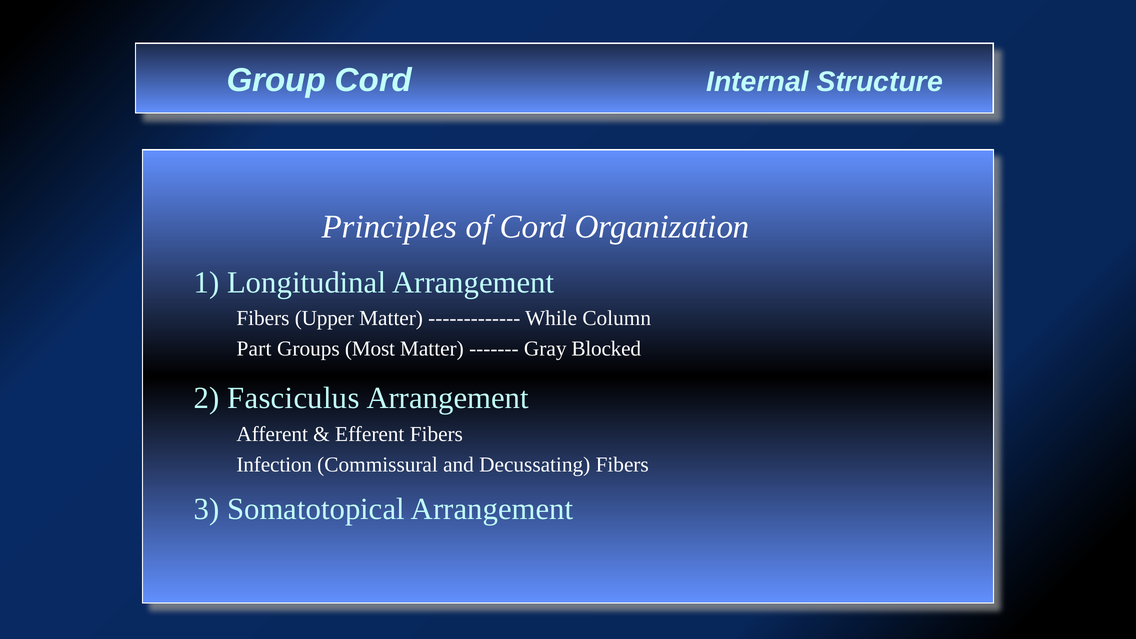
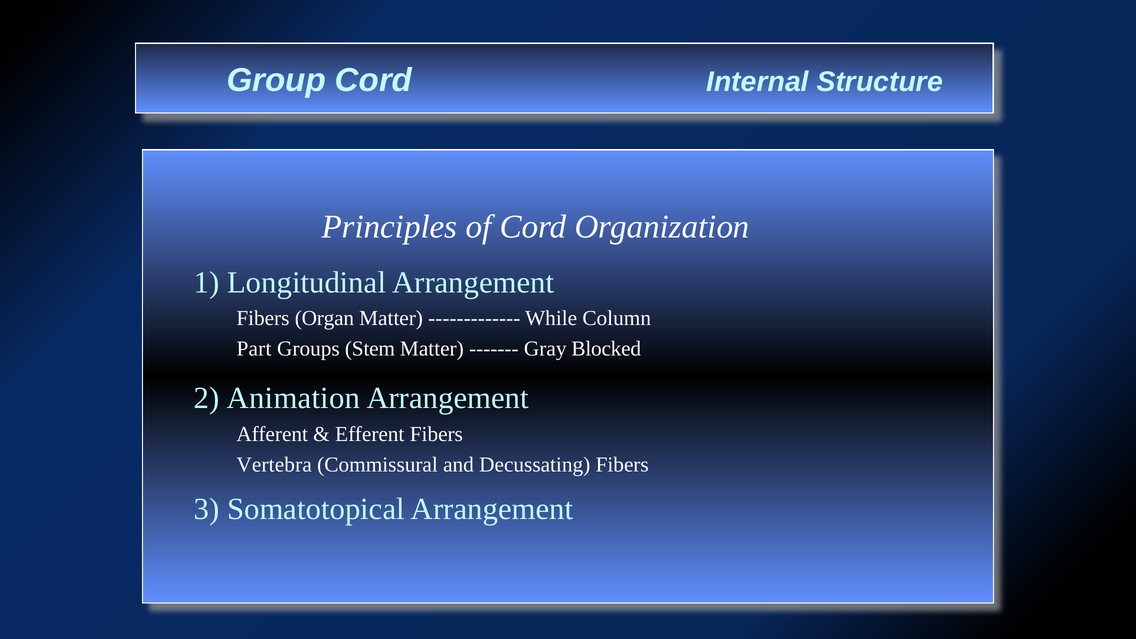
Upper: Upper -> Organ
Most: Most -> Stem
Fasciculus: Fasciculus -> Animation
Infection: Infection -> Vertebra
